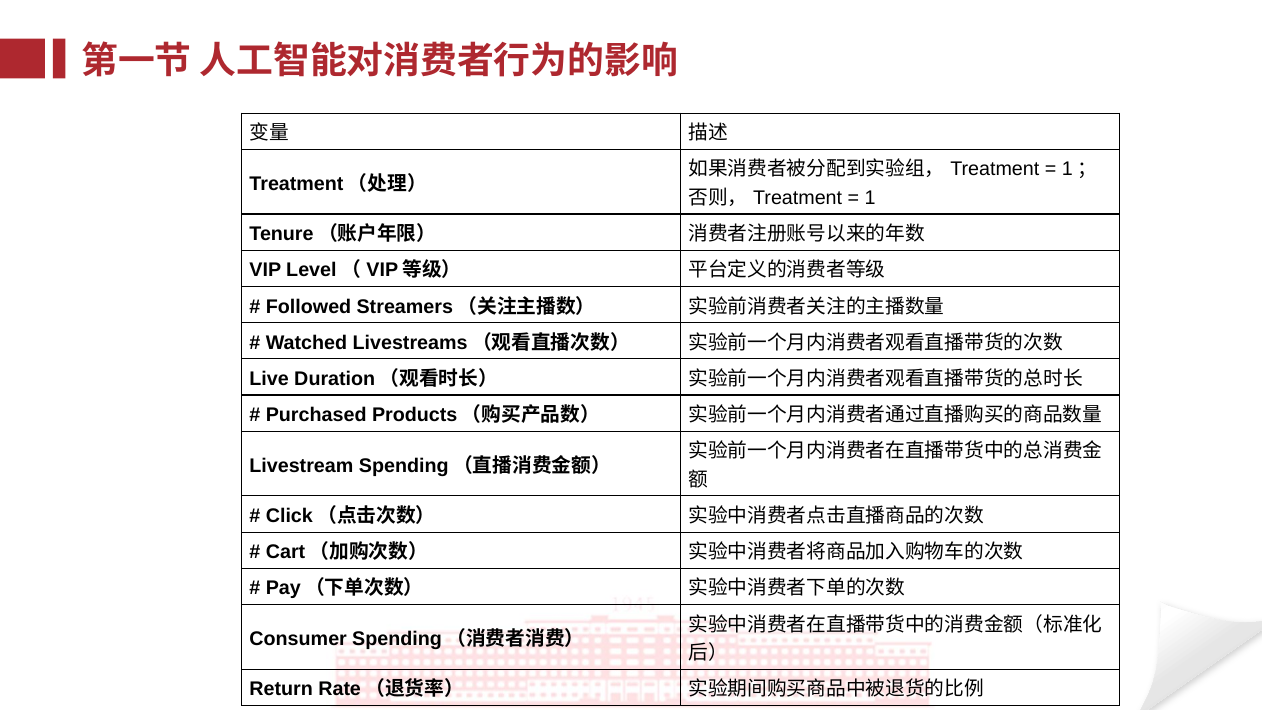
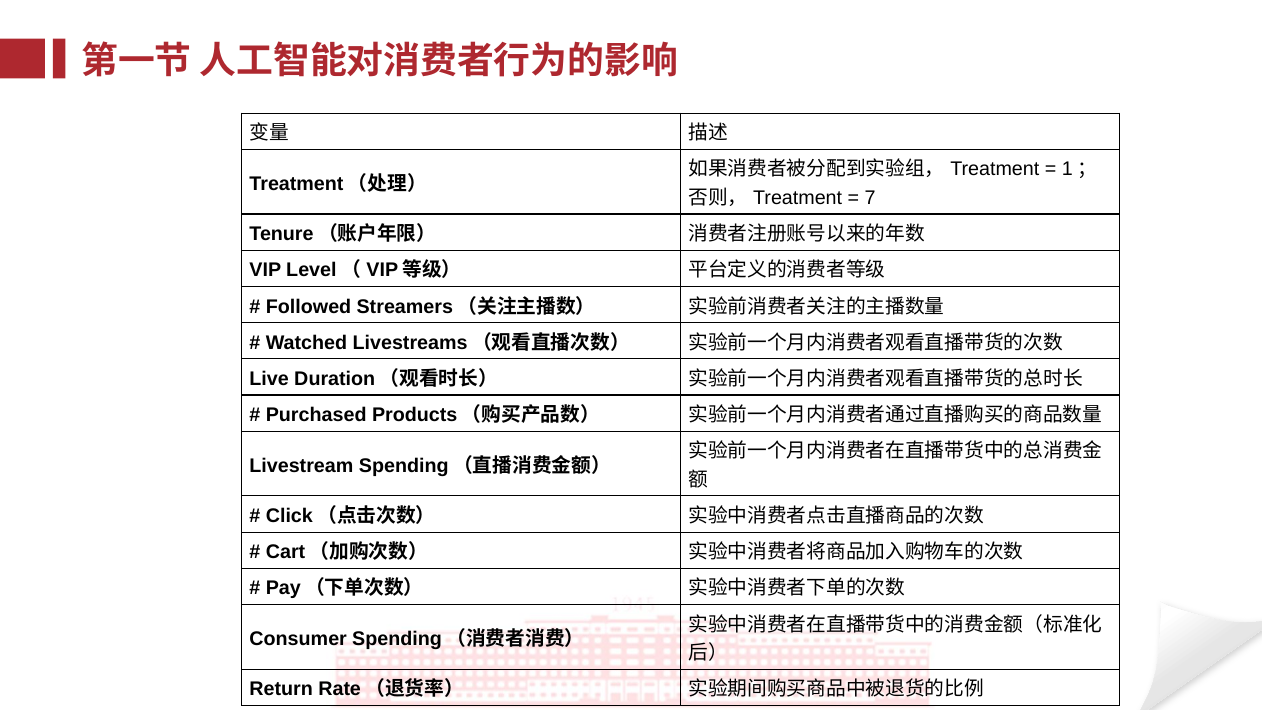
1: 1 -> 7
